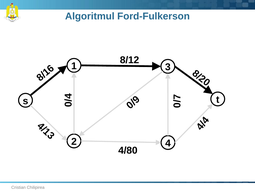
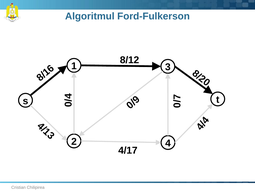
4/80: 4/80 -> 4/17
